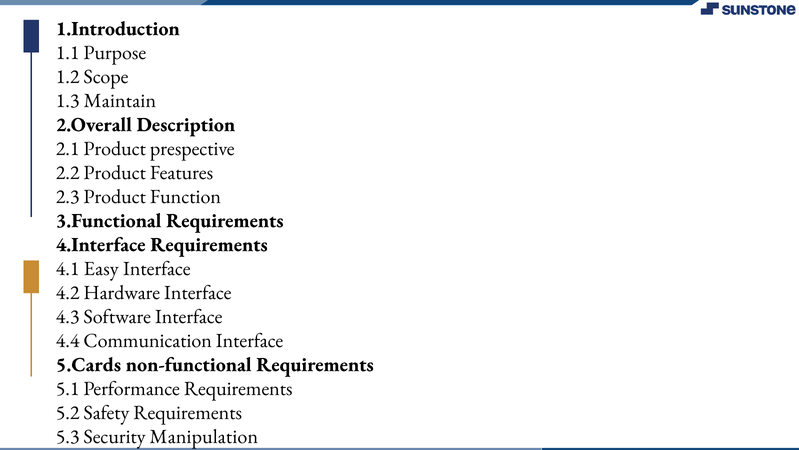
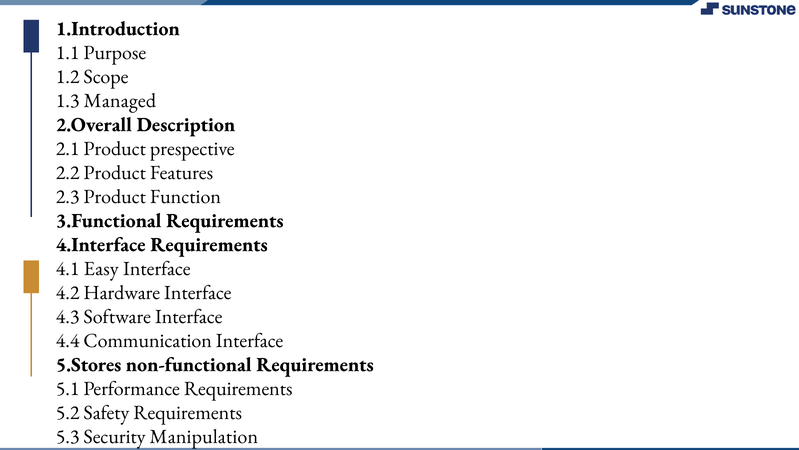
Maintain: Maintain -> Managed
5.Cards: 5.Cards -> 5.Stores
